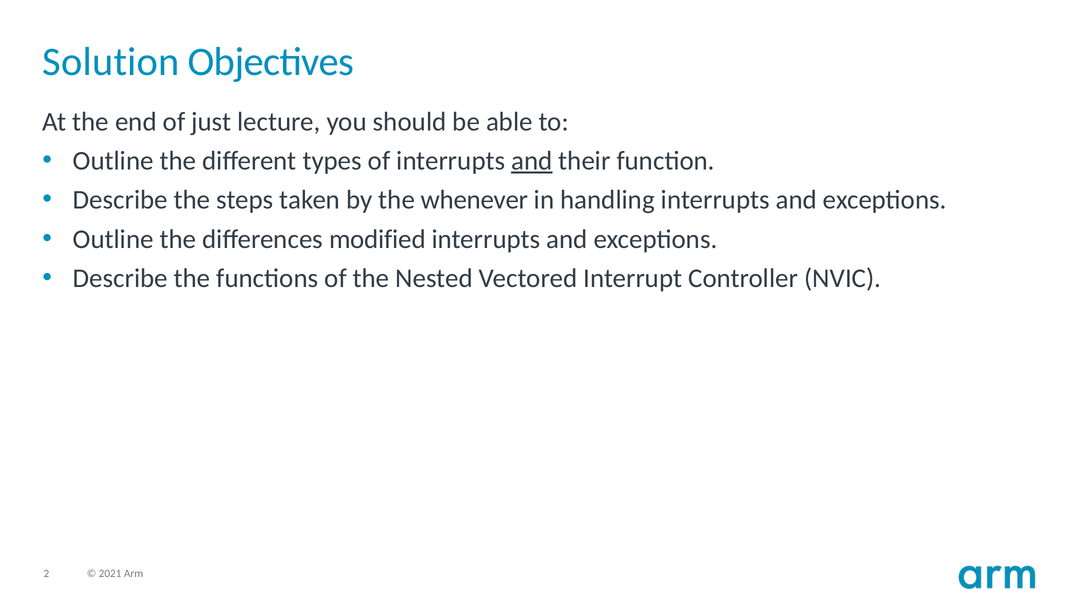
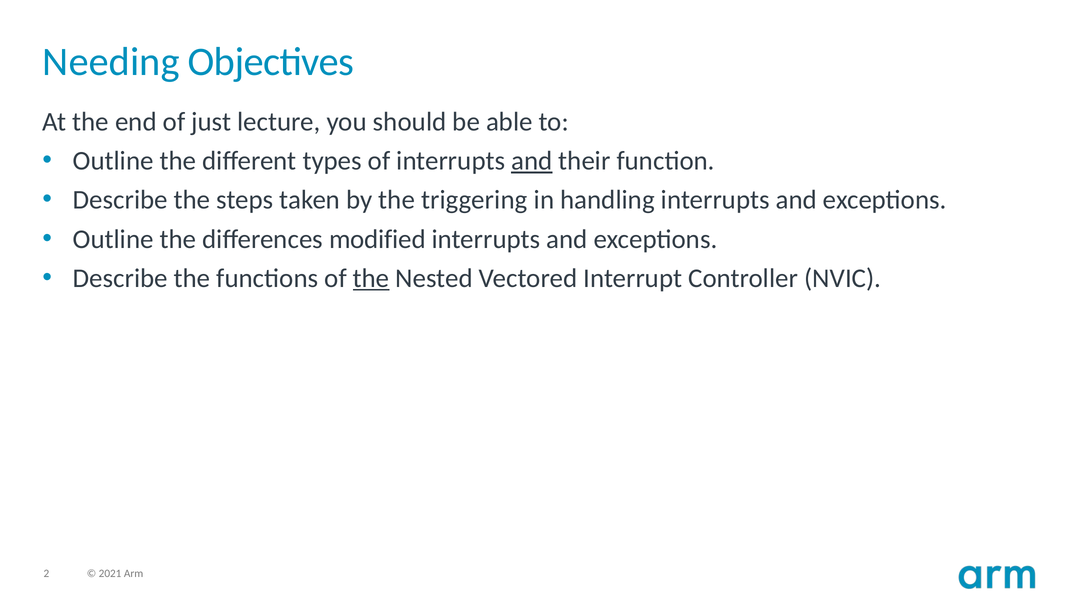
Solution: Solution -> Needing
whenever: whenever -> triggering
the at (371, 278) underline: none -> present
